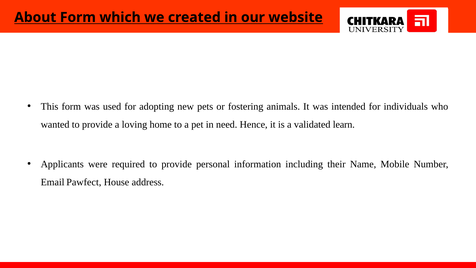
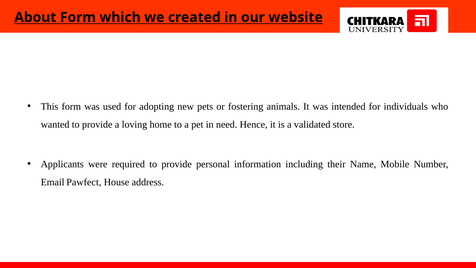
learn: learn -> store
